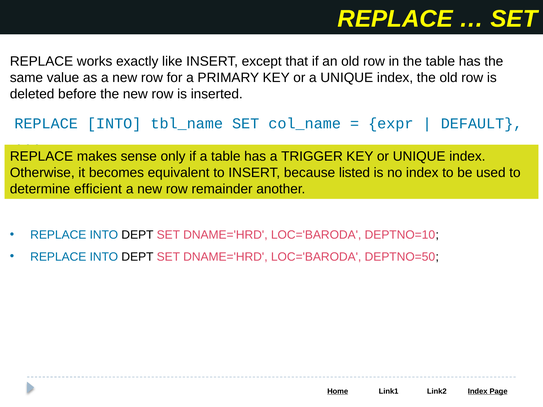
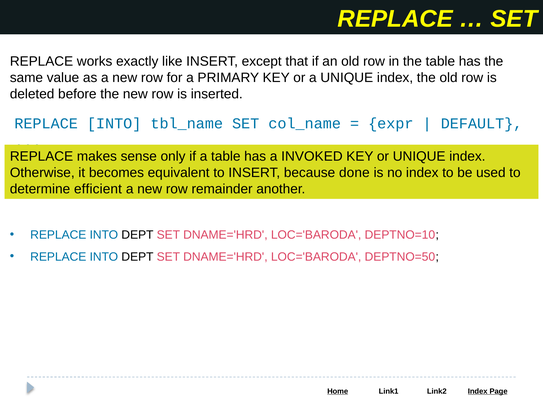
TRIGGER: TRIGGER -> INVOKED
listed: listed -> done
